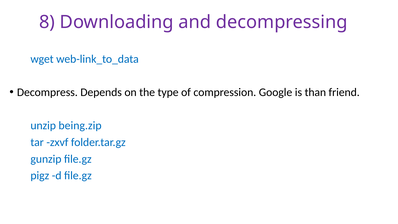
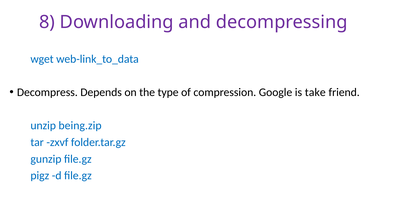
than: than -> take
